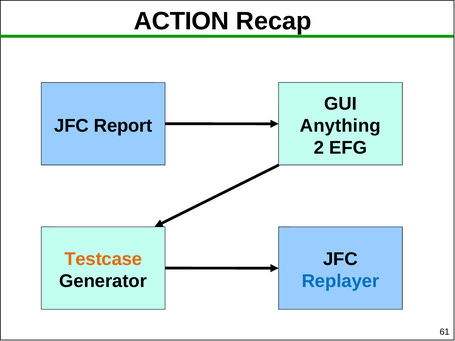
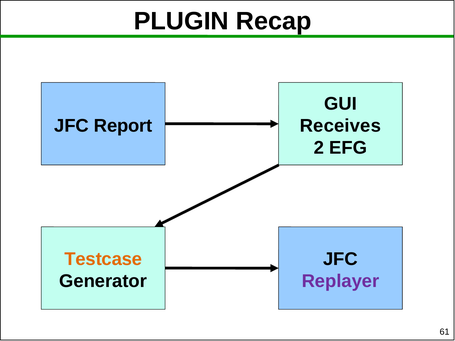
ACTION: ACTION -> PLUGIN
Anything: Anything -> Receives
Replayer colour: blue -> purple
